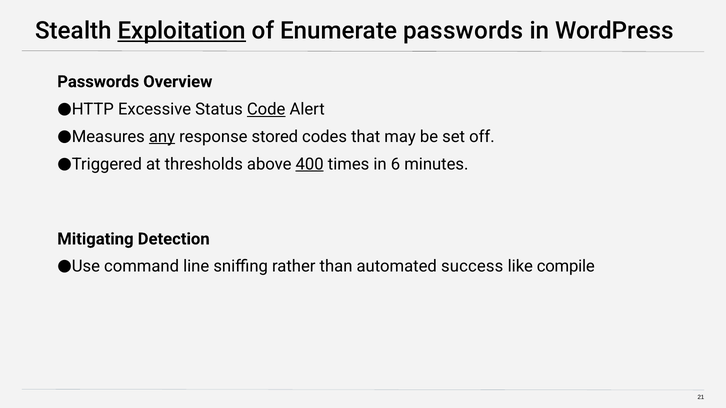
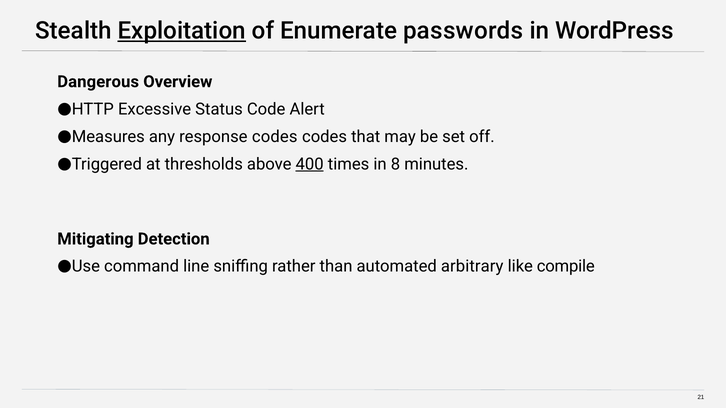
Passwords at (98, 82): Passwords -> Dangerous
Code underline: present -> none
any underline: present -> none
response stored: stored -> codes
6: 6 -> 8
success: success -> arbitrary
